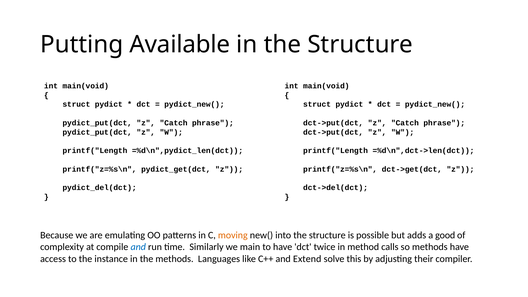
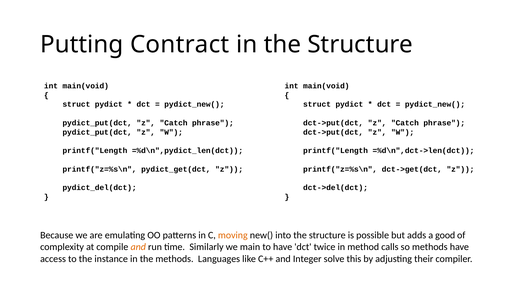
Available: Available -> Contract
and at (138, 247) colour: blue -> orange
Extend: Extend -> Integer
